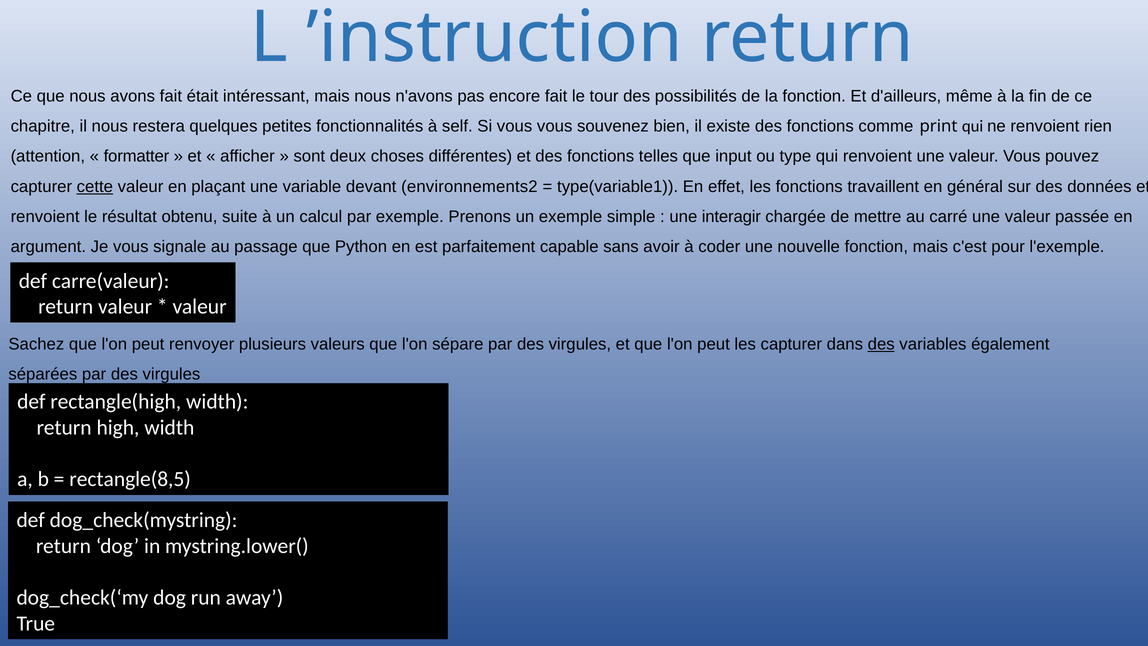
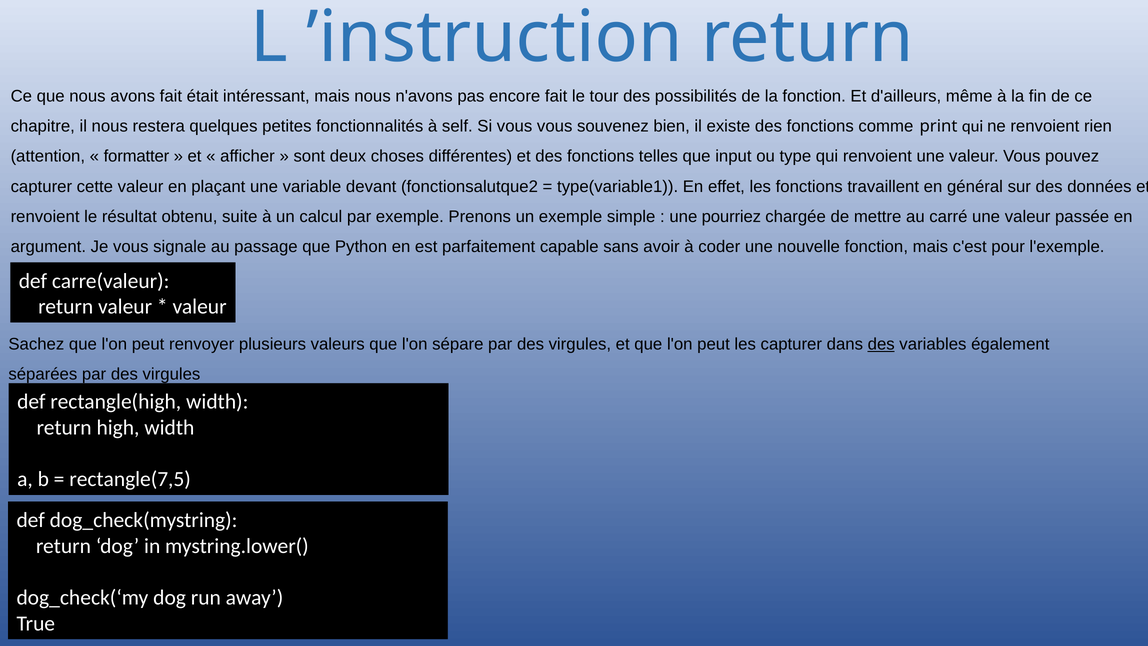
cette underline: present -> none
environnements2: environnements2 -> fonctionsalutque2
interagir: interagir -> pourriez
rectangle(8,5: rectangle(8,5 -> rectangle(7,5
